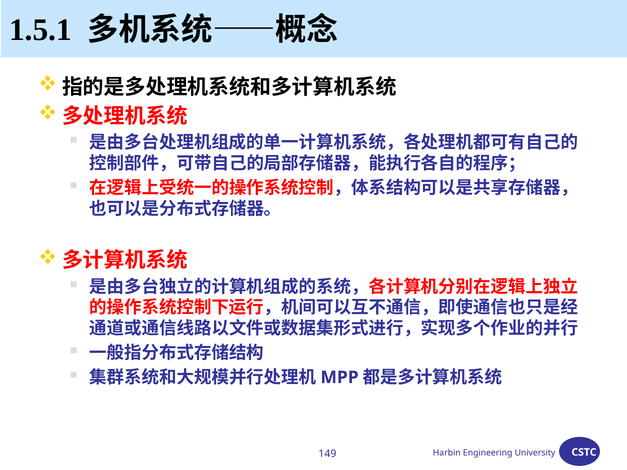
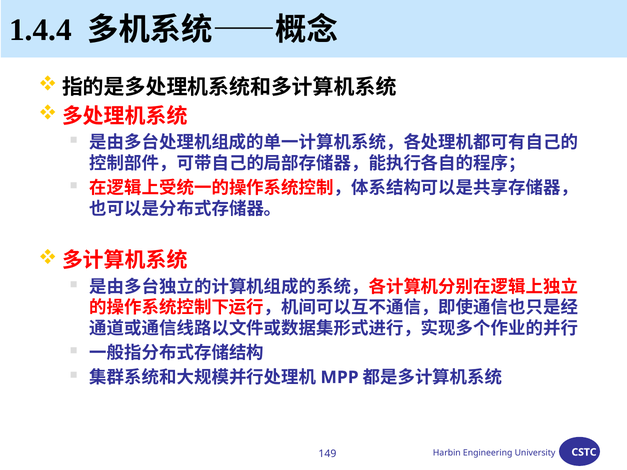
1.5.1: 1.5.1 -> 1.4.4
